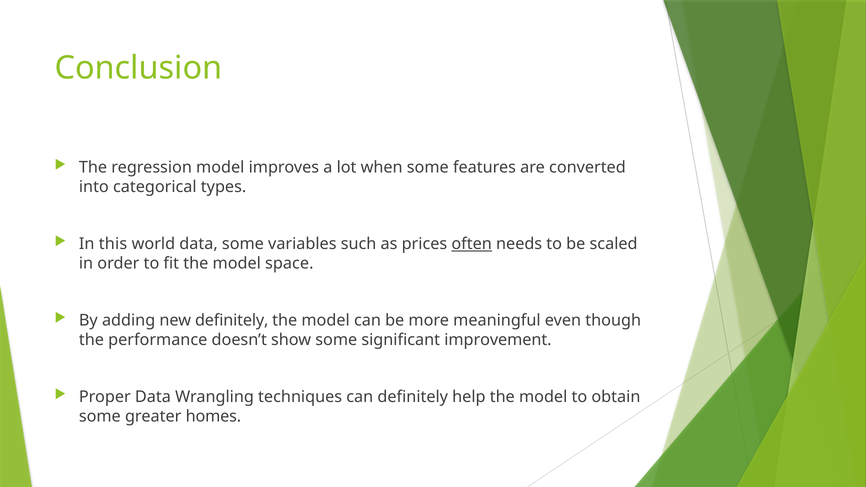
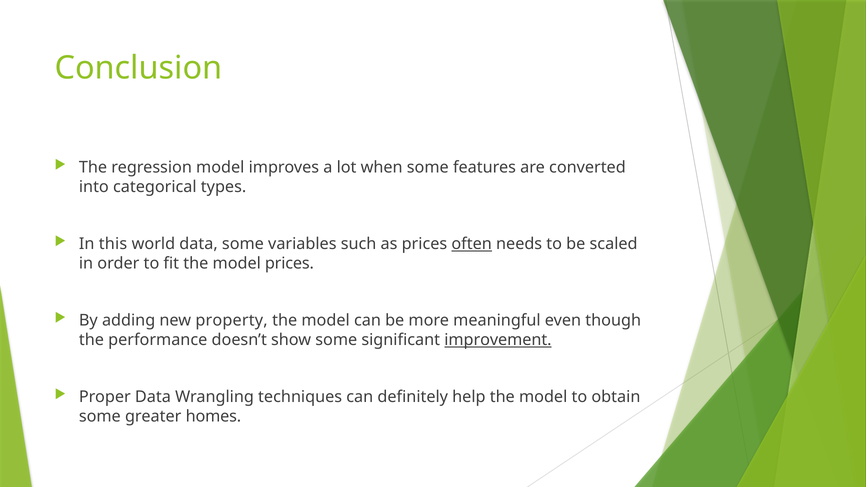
model space: space -> prices
new definitely: definitely -> property
improvement underline: none -> present
